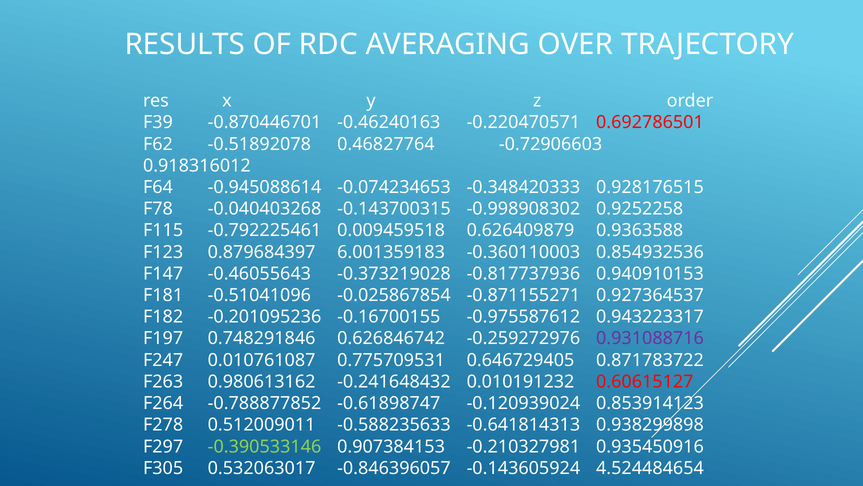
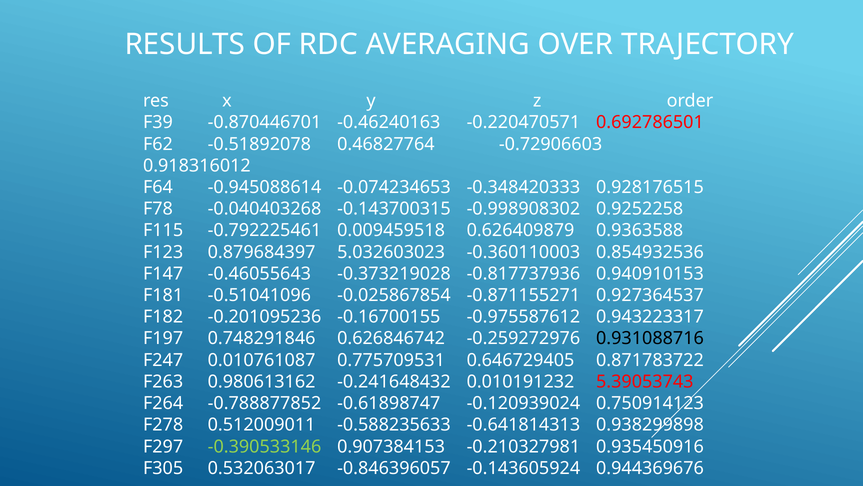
6.001359183: 6.001359183 -> 5.032603023
0.931088716 colour: purple -> black
0.60615127: 0.60615127 -> 5.39053743
0.853914123: 0.853914123 -> 0.750914123
4.524484654: 4.524484654 -> 0.944369676
